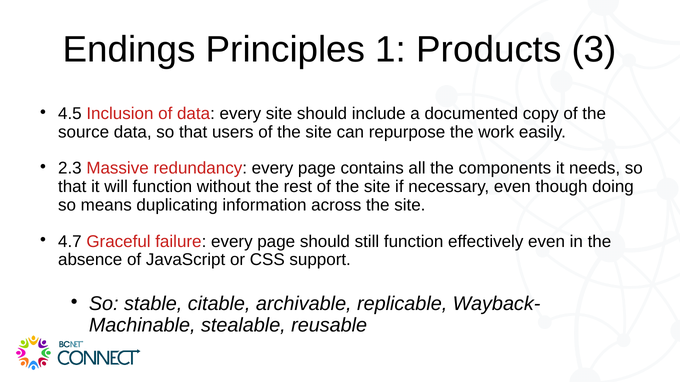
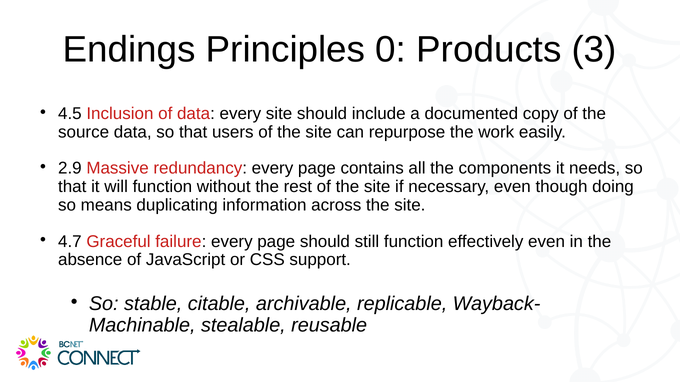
1: 1 -> 0
2.3: 2.3 -> 2.9
